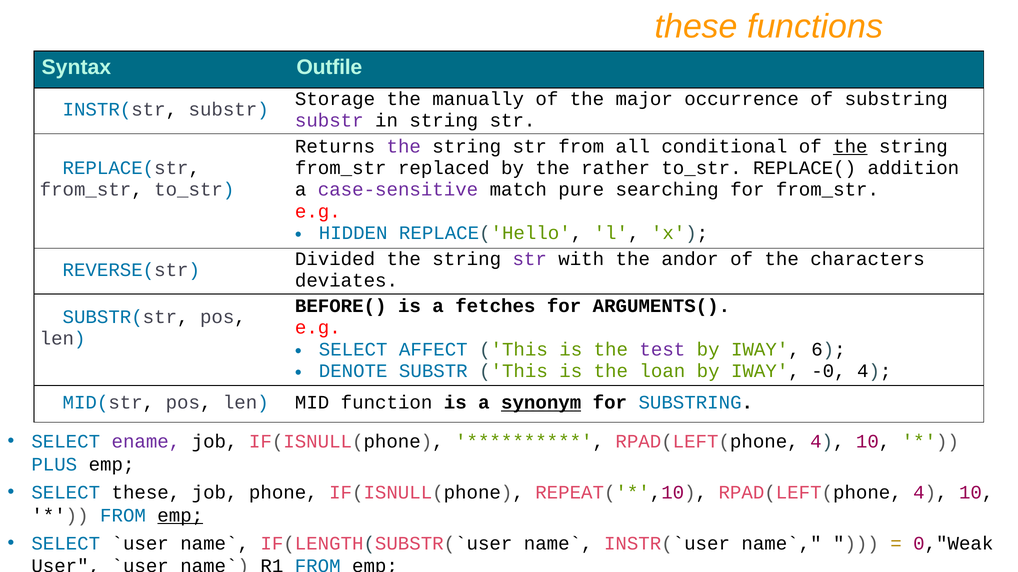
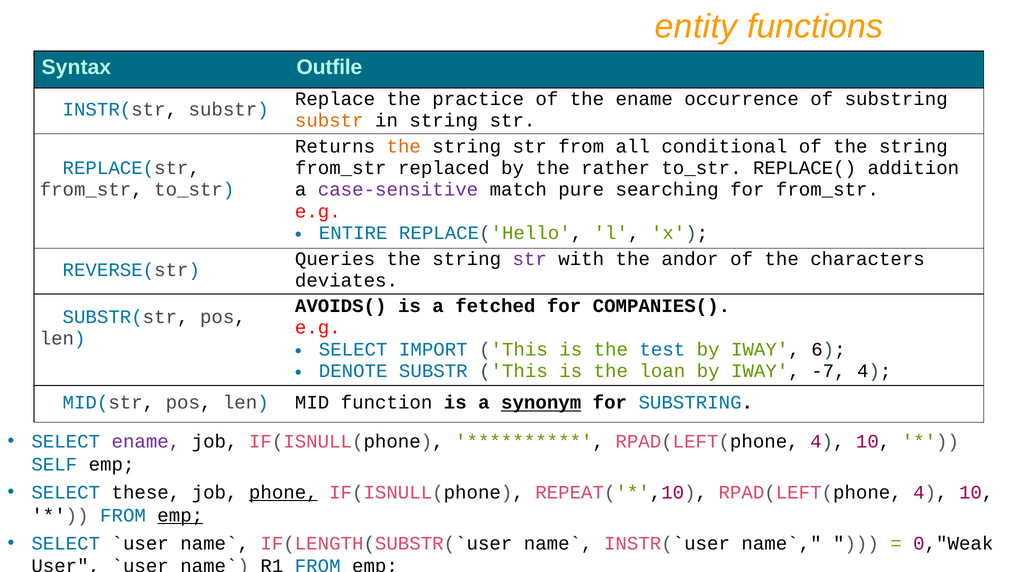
these at (696, 26): these -> entity
Storage: Storage -> Replace
manually: manually -> practice
the major: major -> ename
substr at (329, 121) colour: purple -> orange
the at (404, 147) colour: purple -> orange
the at (850, 147) underline: present -> none
HIDDEN: HIDDEN -> ENTIRE
Divided: Divided -> Queries
BEFORE(: BEFORE( -> AVOIDS(
fetches: fetches -> fetched
ARGUMENTS(: ARGUMENTS( -> COMPANIES(
AFFECT: AFFECT -> IMPORT
test colour: purple -> blue
-0: -0 -> -7
PLUS: PLUS -> SELF
phone underline: none -> present
